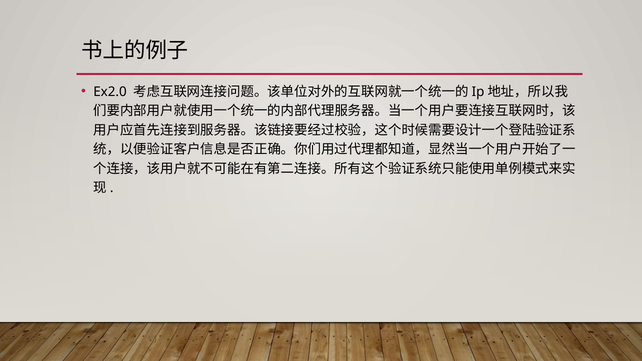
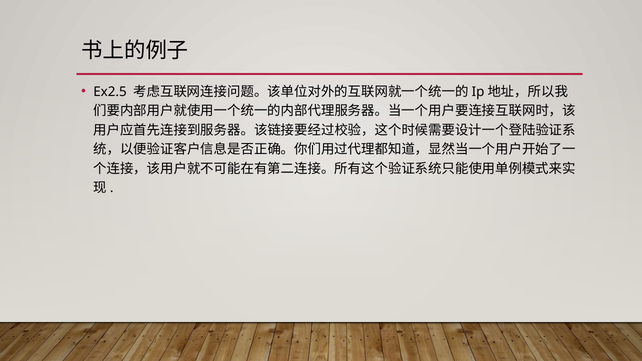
Ex2.0: Ex2.0 -> Ex2.5
